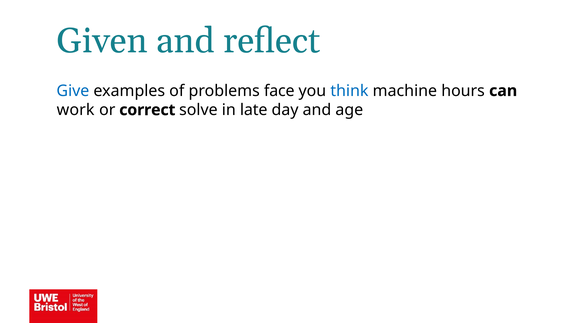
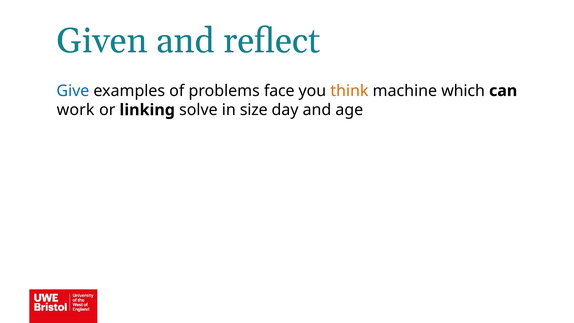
think colour: blue -> orange
hours: hours -> which
correct: correct -> linking
late: late -> size
